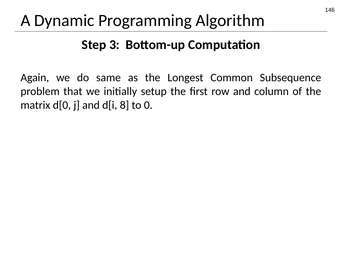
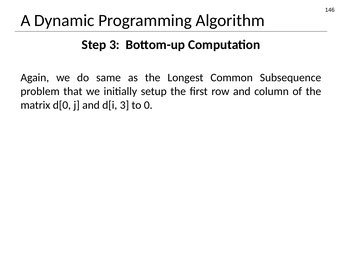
d[i 8: 8 -> 3
